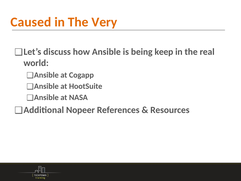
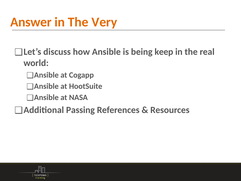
Caused: Caused -> Answer
Nopeer: Nopeer -> Passing
